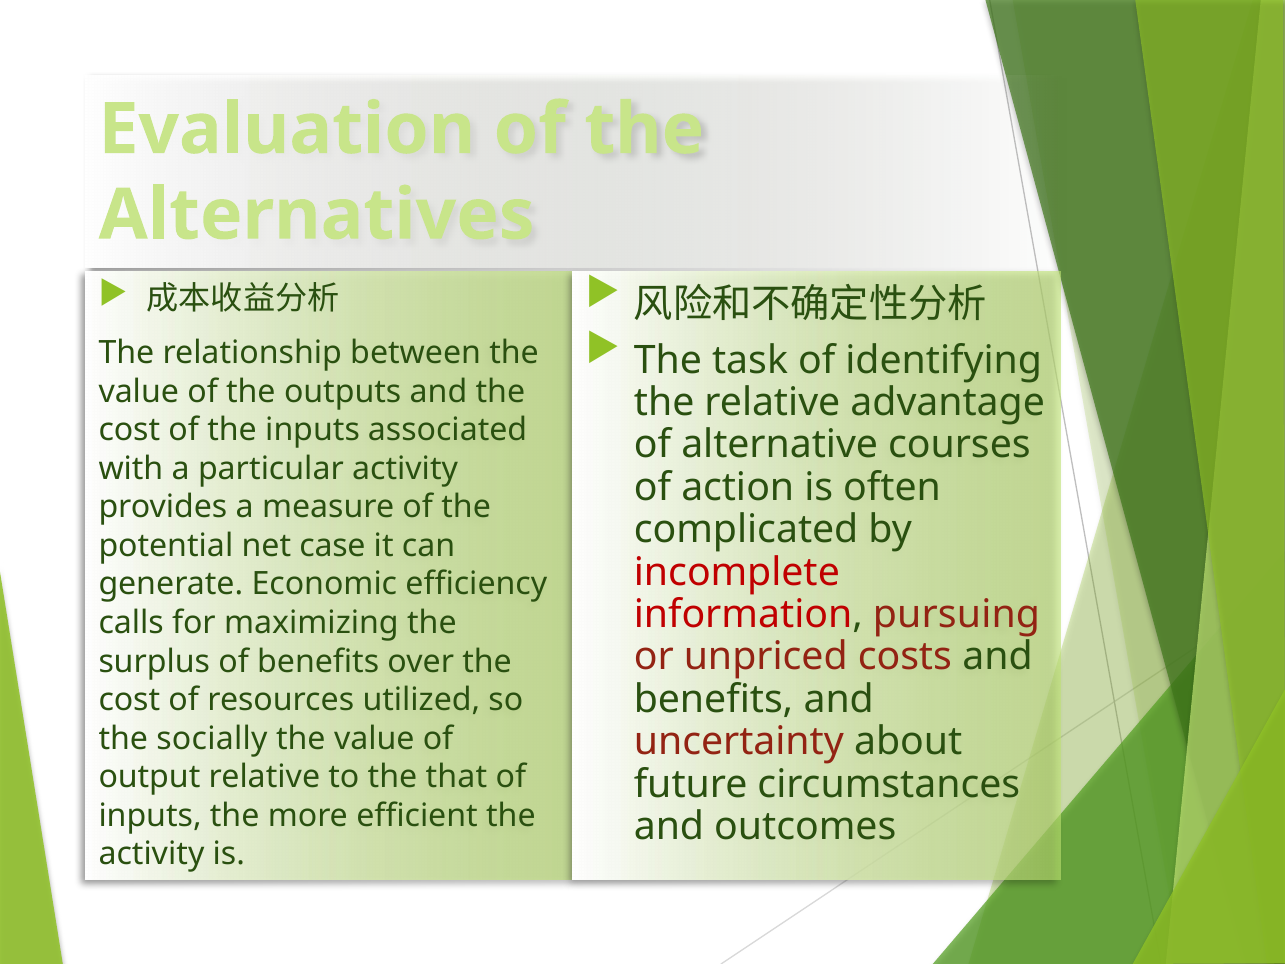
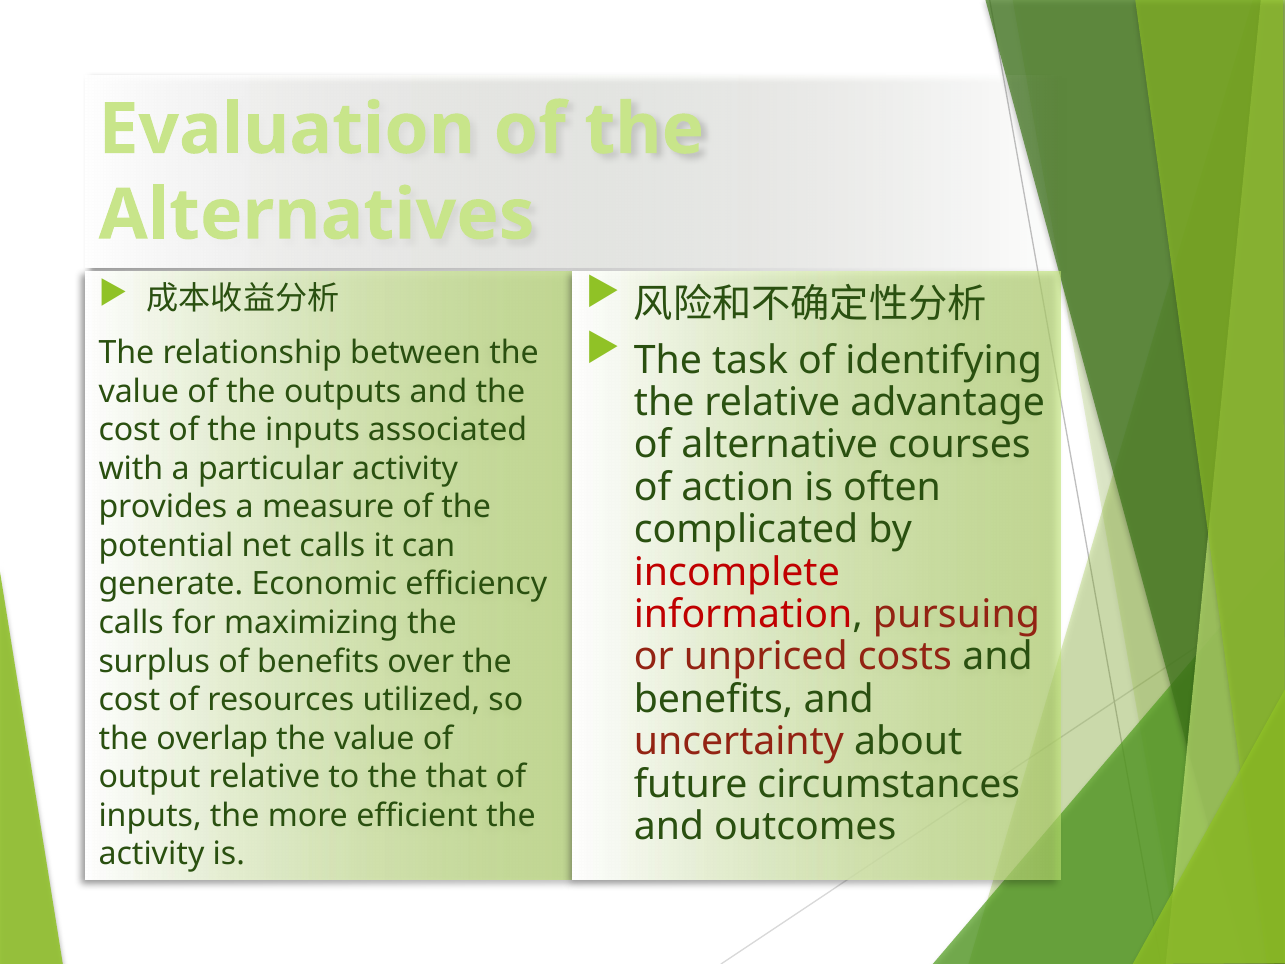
net case: case -> calls
socially: socially -> overlap
